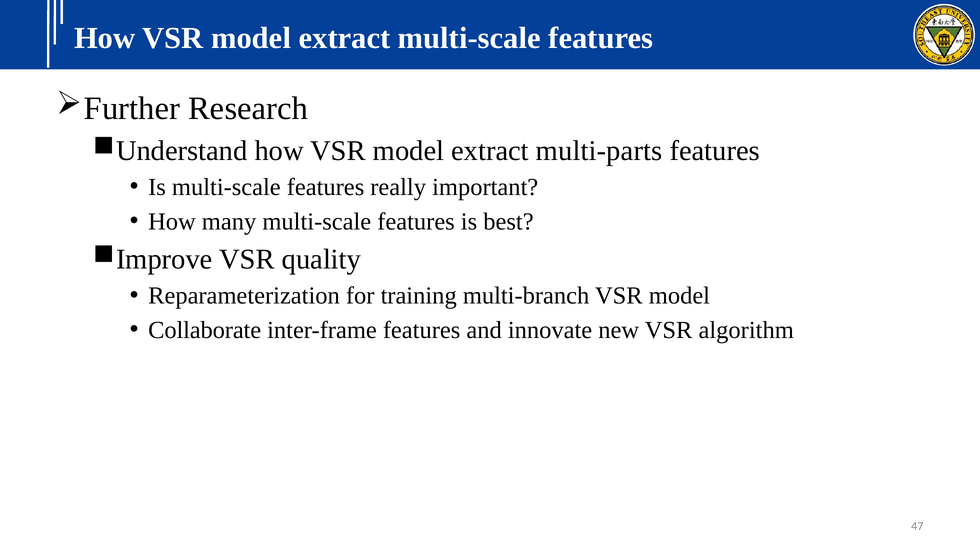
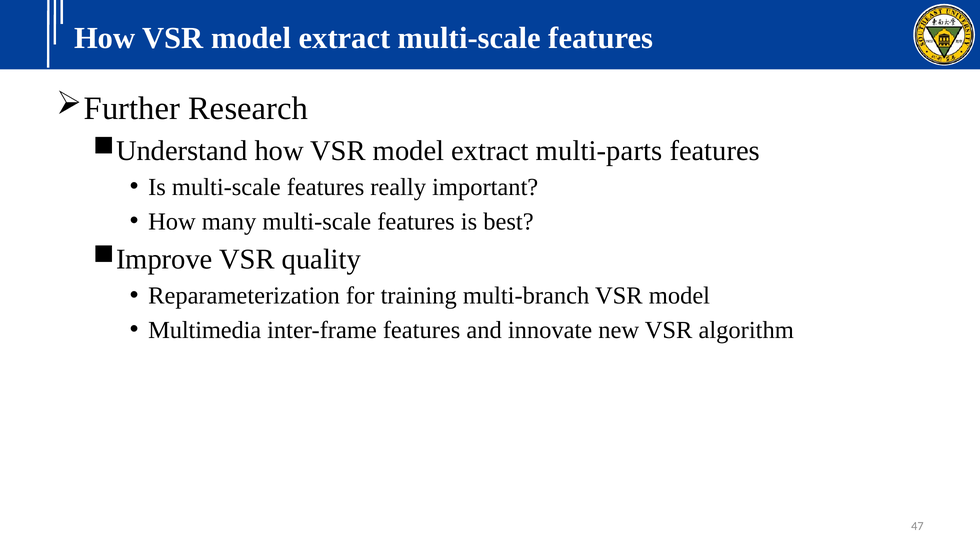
Collaborate: Collaborate -> Multimedia
